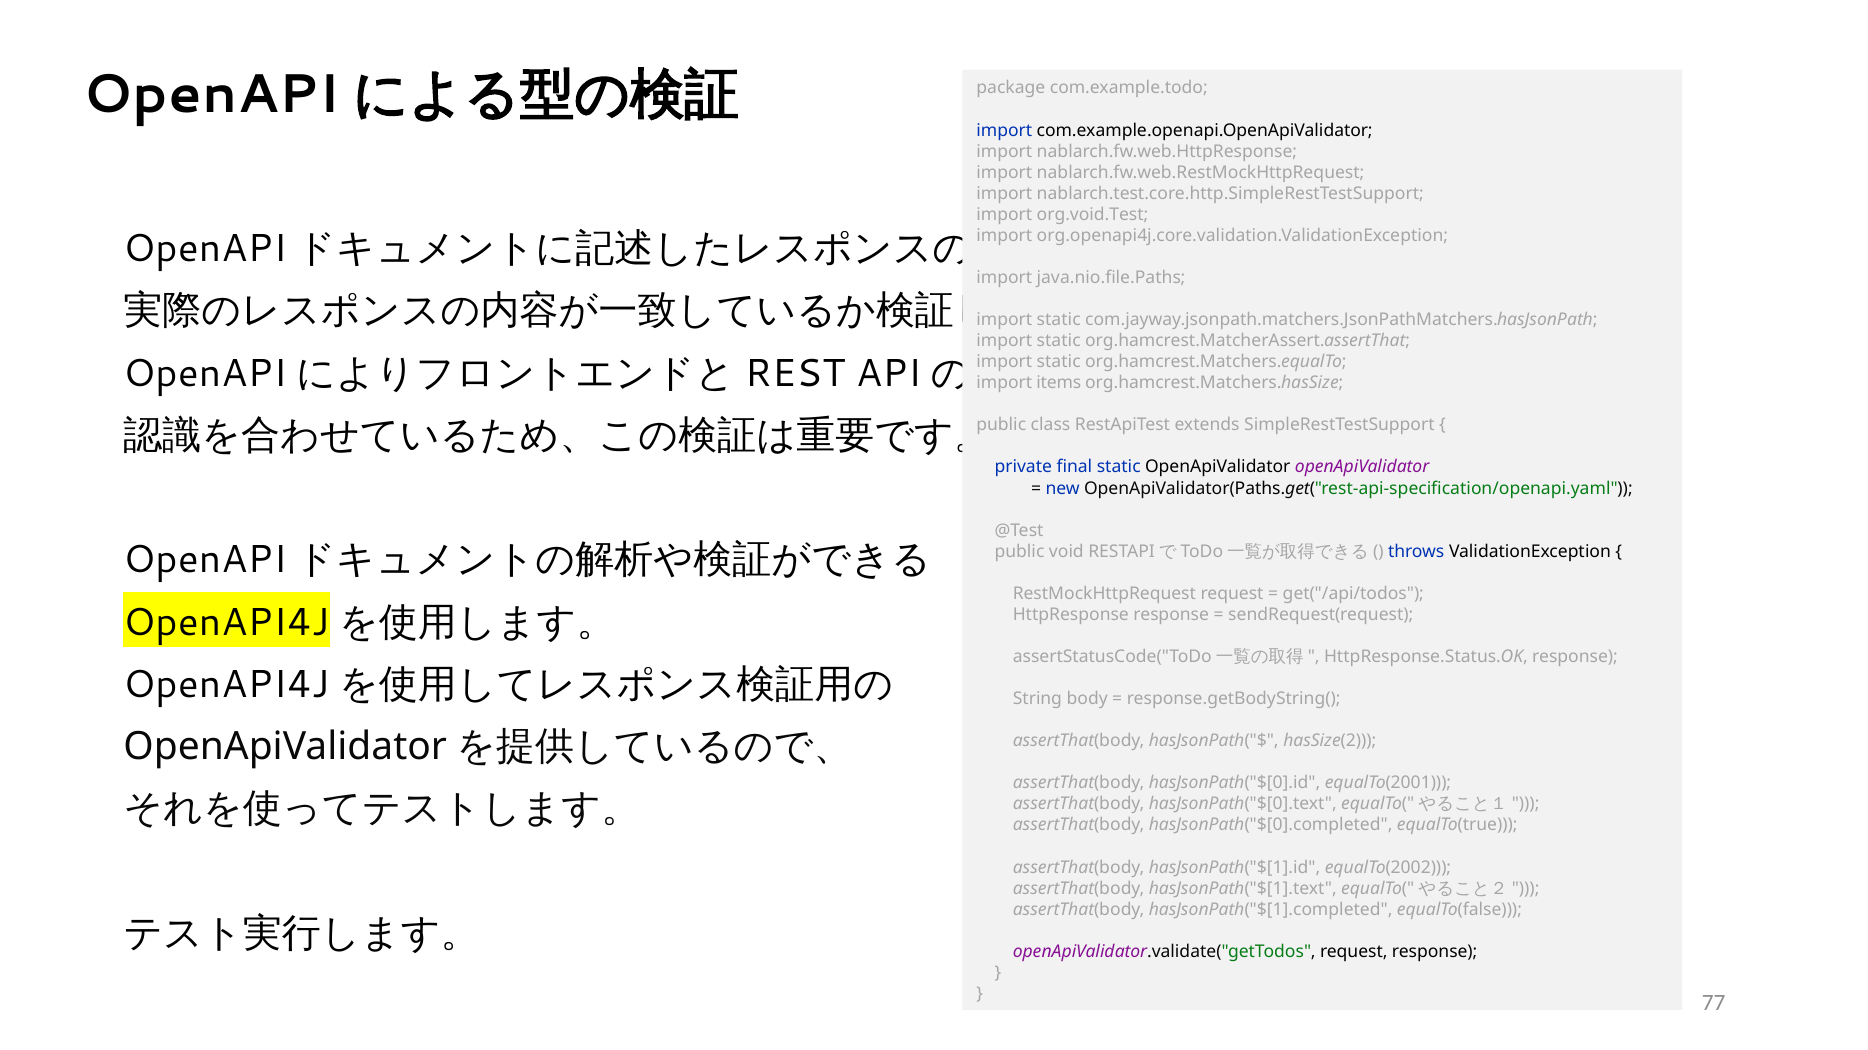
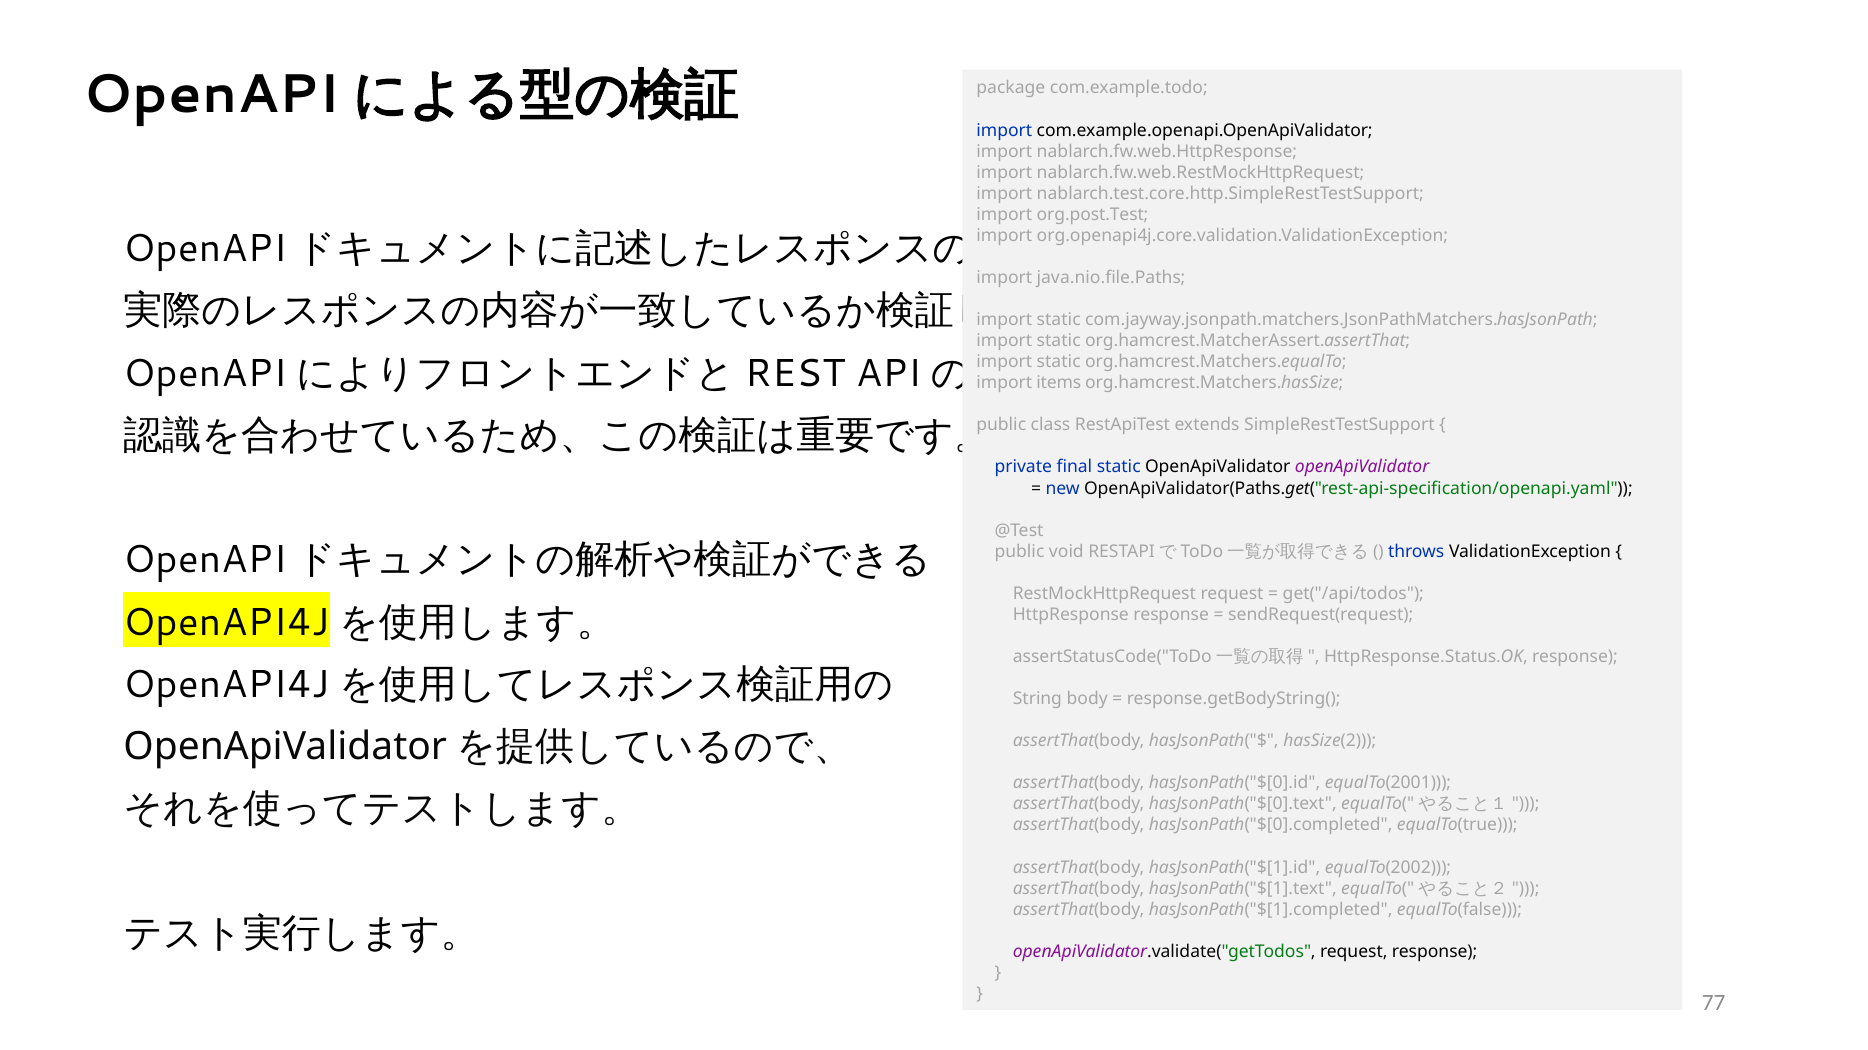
org.void.Test: org.void.Test -> org.post.Test
